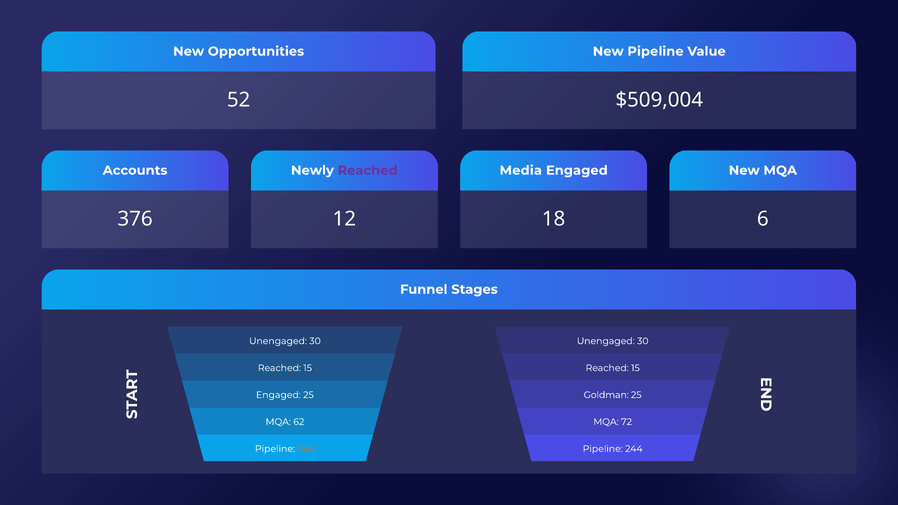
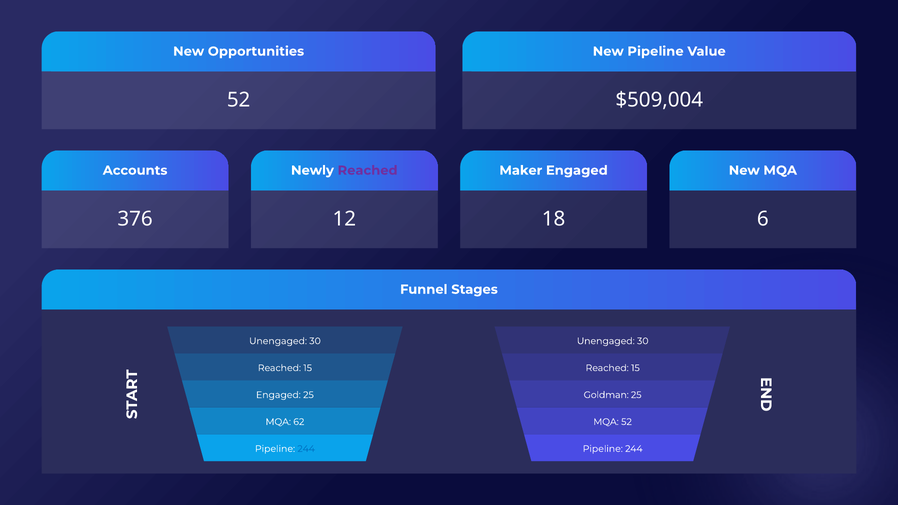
Media: Media -> Maker
MQA 72: 72 -> 52
244 at (306, 449) colour: orange -> blue
